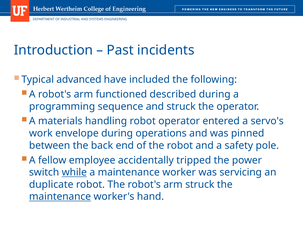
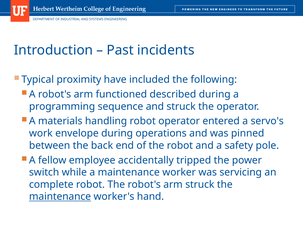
advanced: advanced -> proximity
while underline: present -> none
duplicate: duplicate -> complete
